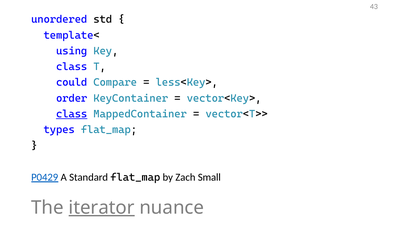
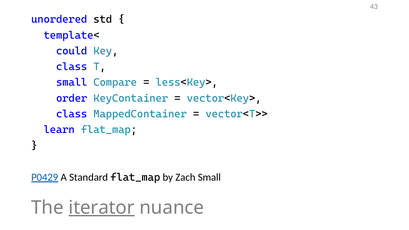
using: using -> could
could at (72, 83): could -> small
class at (72, 114) underline: present -> none
types: types -> learn
